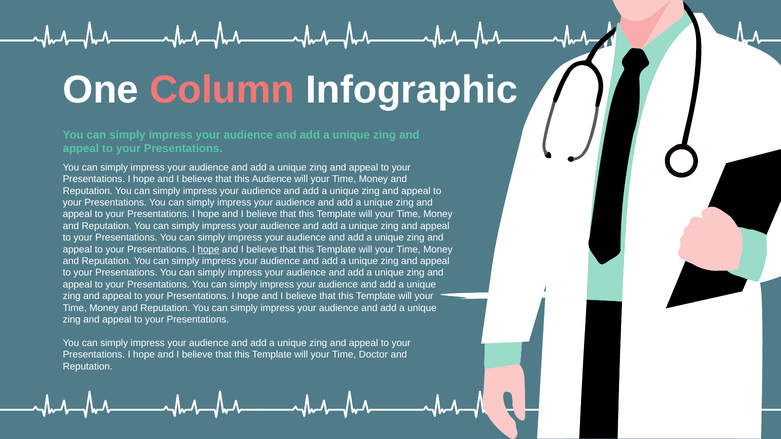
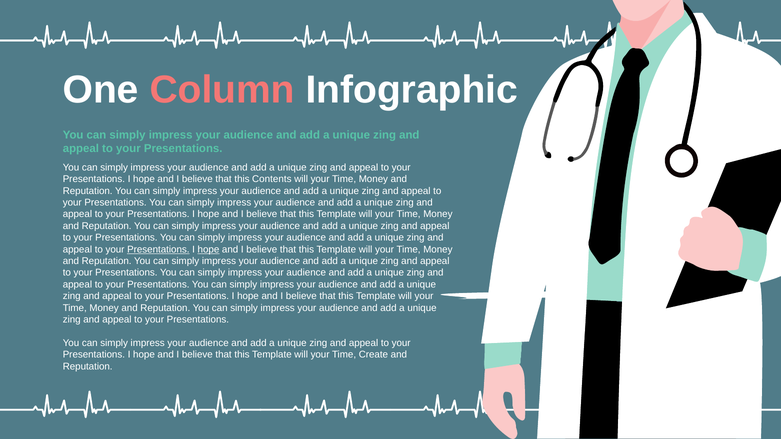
this Audience: Audience -> Contents
Presentations at (158, 250) underline: none -> present
Doctor: Doctor -> Create
